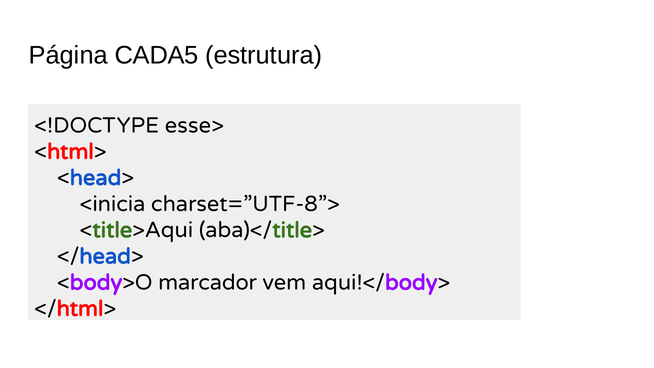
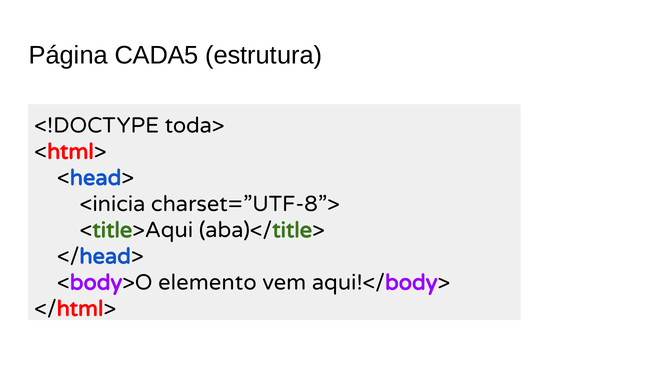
esse>: esse> -> toda>
marcador: marcador -> elemento
